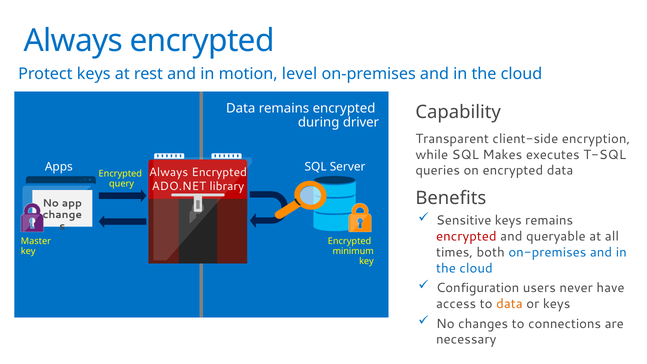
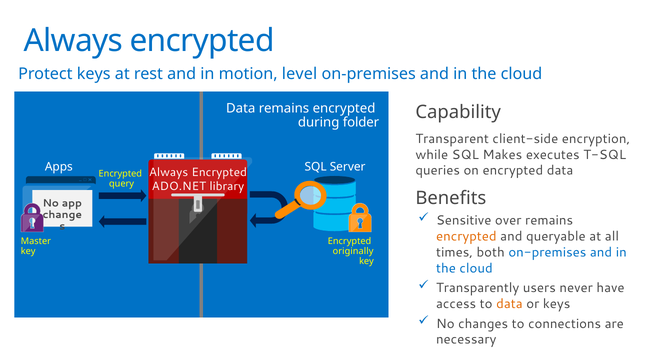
driver: driver -> folder
Sensitive keys: keys -> over
encrypted at (466, 236) colour: red -> orange
minimum: minimum -> originally
Configuration: Configuration -> Transparently
